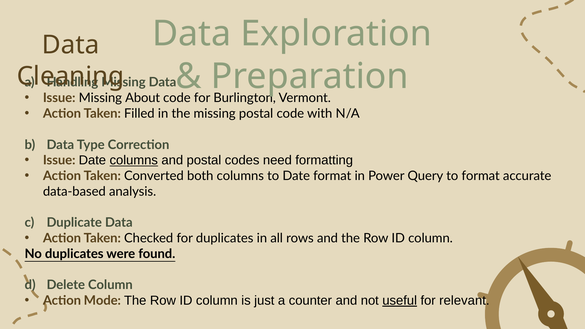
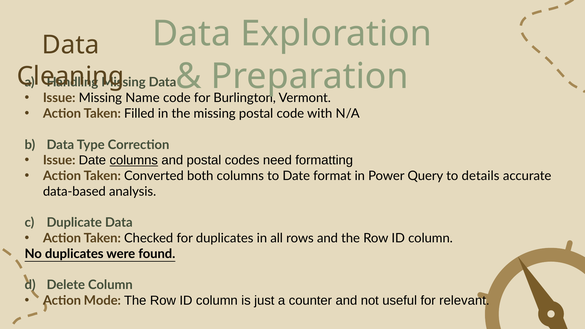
About: About -> Name
to format: format -> details
useful underline: present -> none
